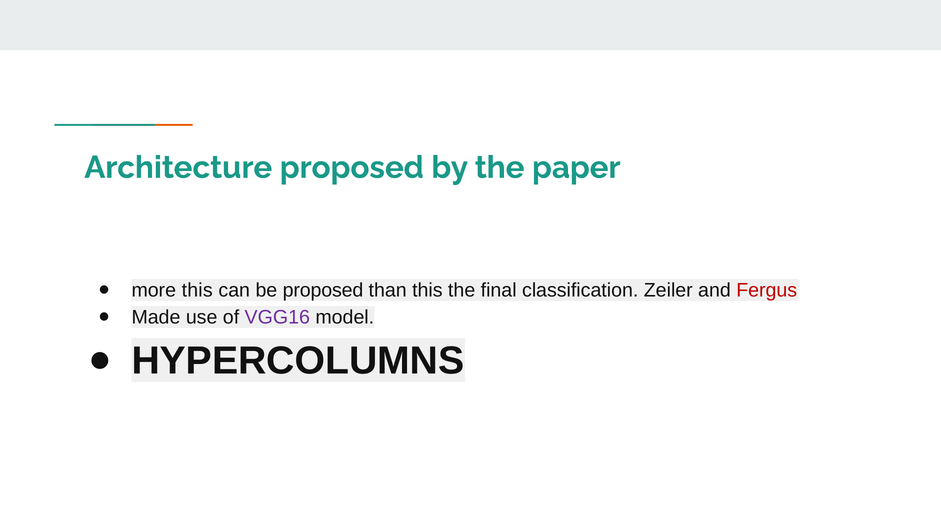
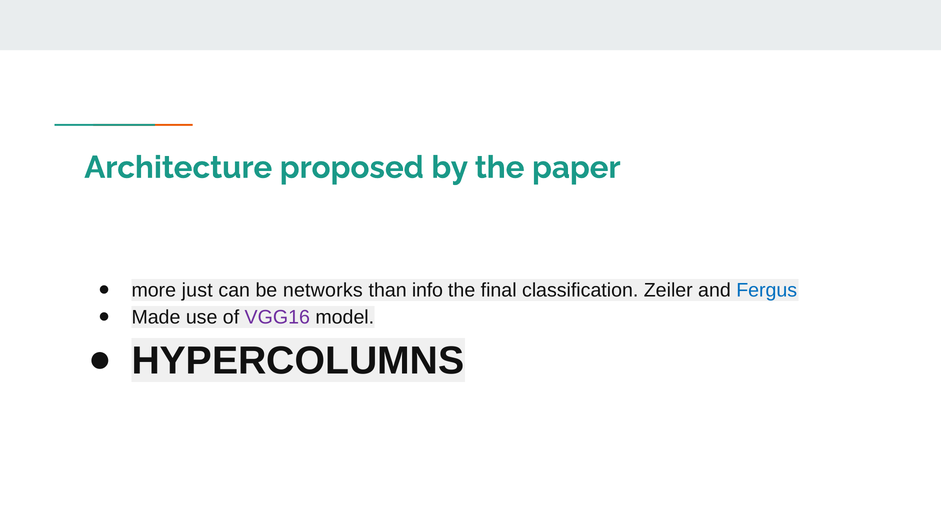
more this: this -> just
be proposed: proposed -> networks
than this: this -> info
Fergus colour: red -> blue
